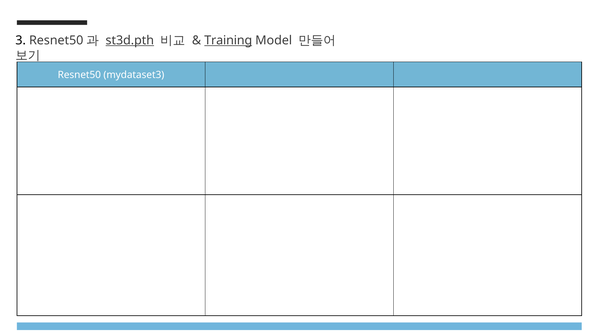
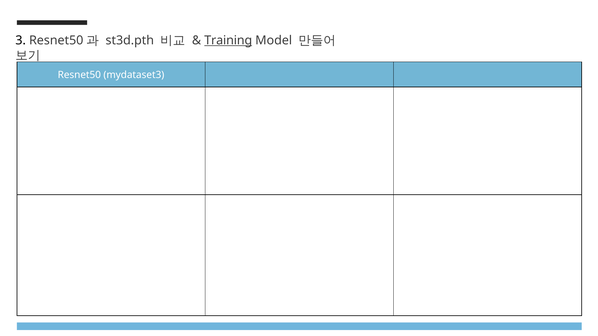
st3d.pth underline: present -> none
